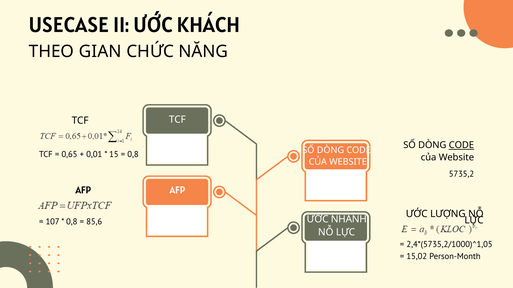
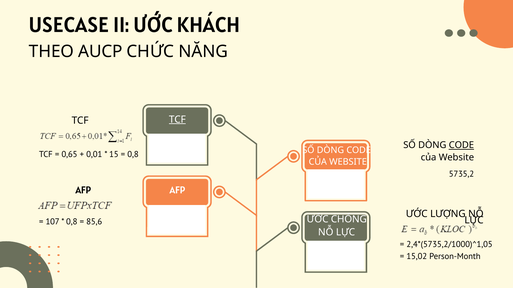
GIAN: GIAN -> AUCP
TCF at (177, 120) underline: none -> present
NHANH: NHANH -> CHÓNG
